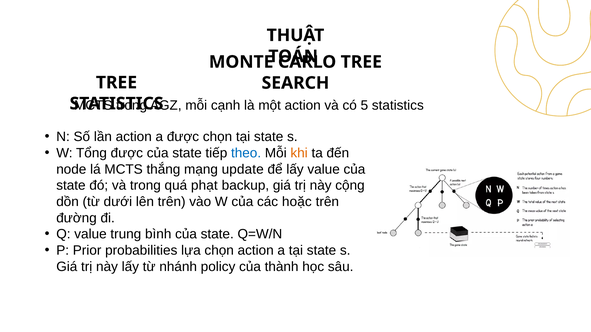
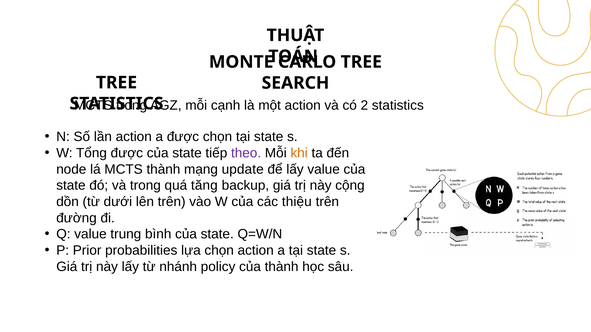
5: 5 -> 2
theo colour: blue -> purple
MCTS thắng: thắng -> thành
phạt: phạt -> tăng
hoặc: hoặc -> thiệu
